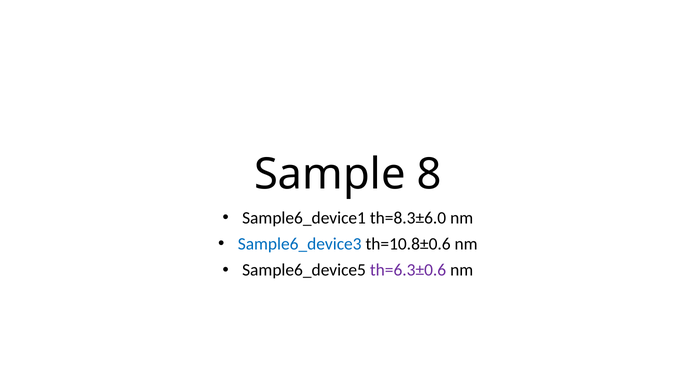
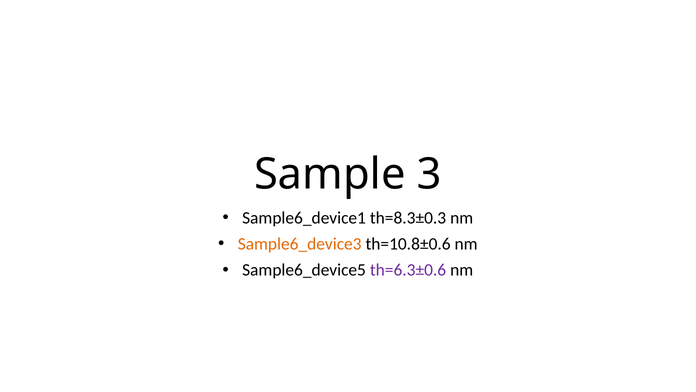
8: 8 -> 3
th=8.3±6.0: th=8.3±6.0 -> th=8.3±0.3
Sample6_device3 colour: blue -> orange
